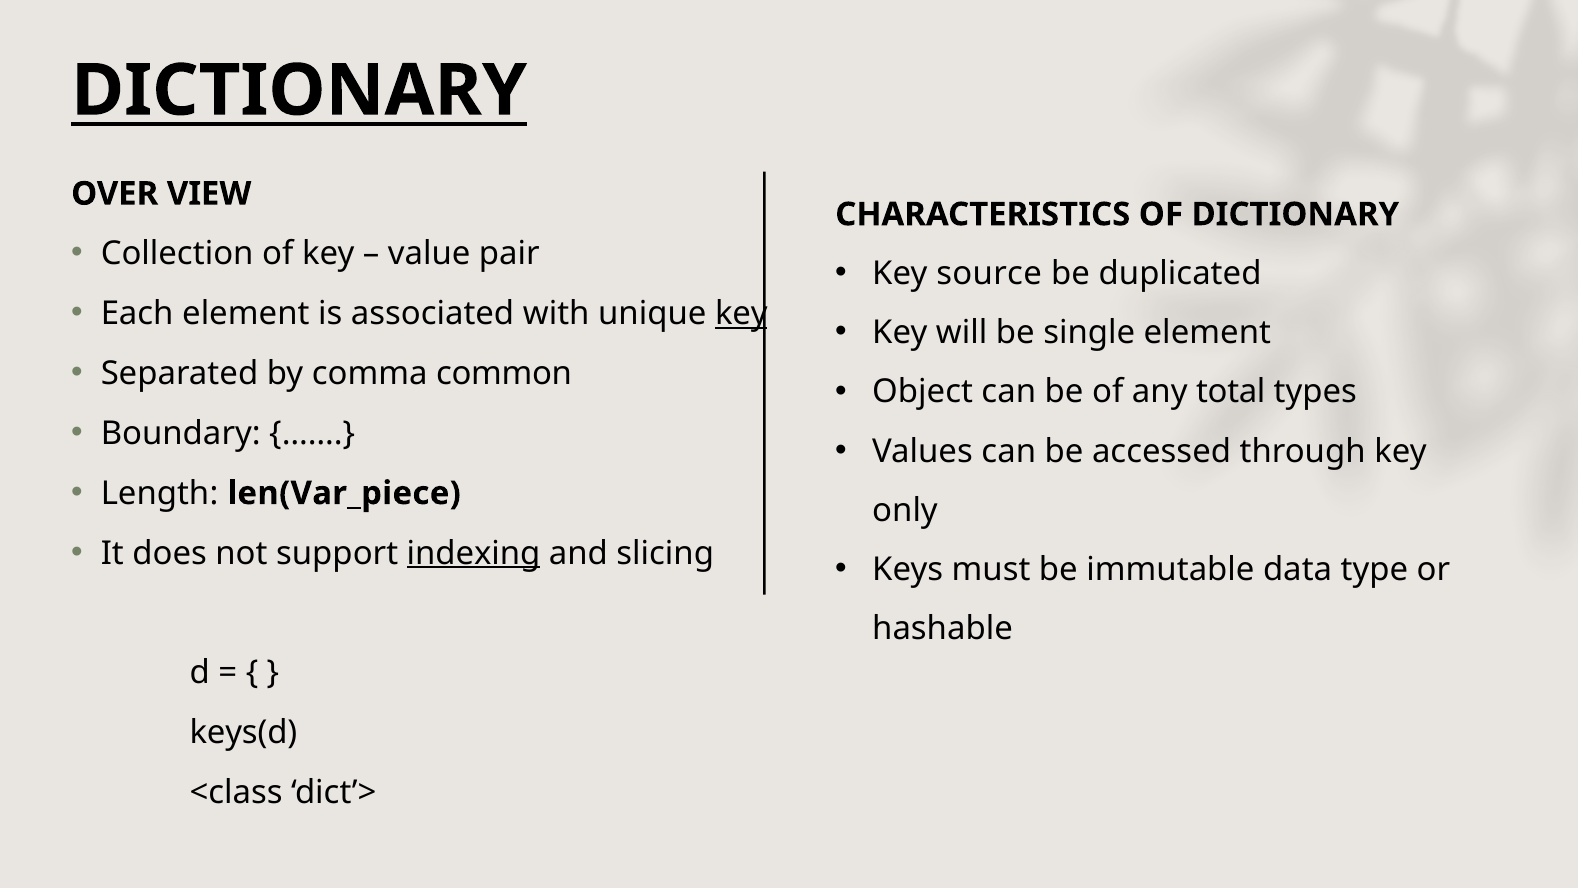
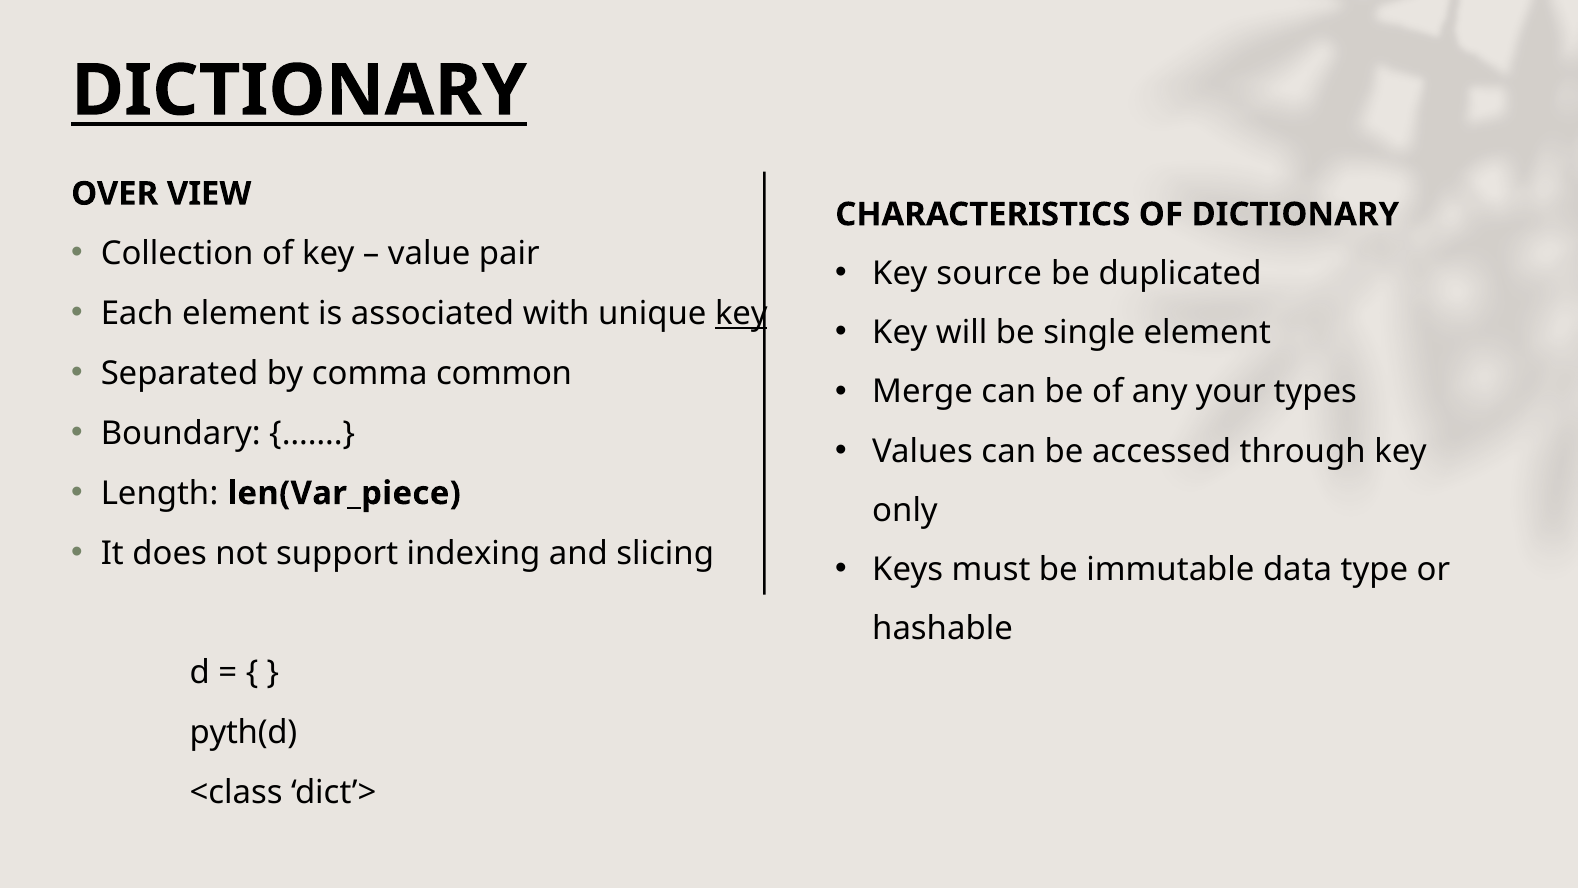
Object: Object -> Merge
total: total -> your
indexing underline: present -> none
keys(d: keys(d -> pyth(d
